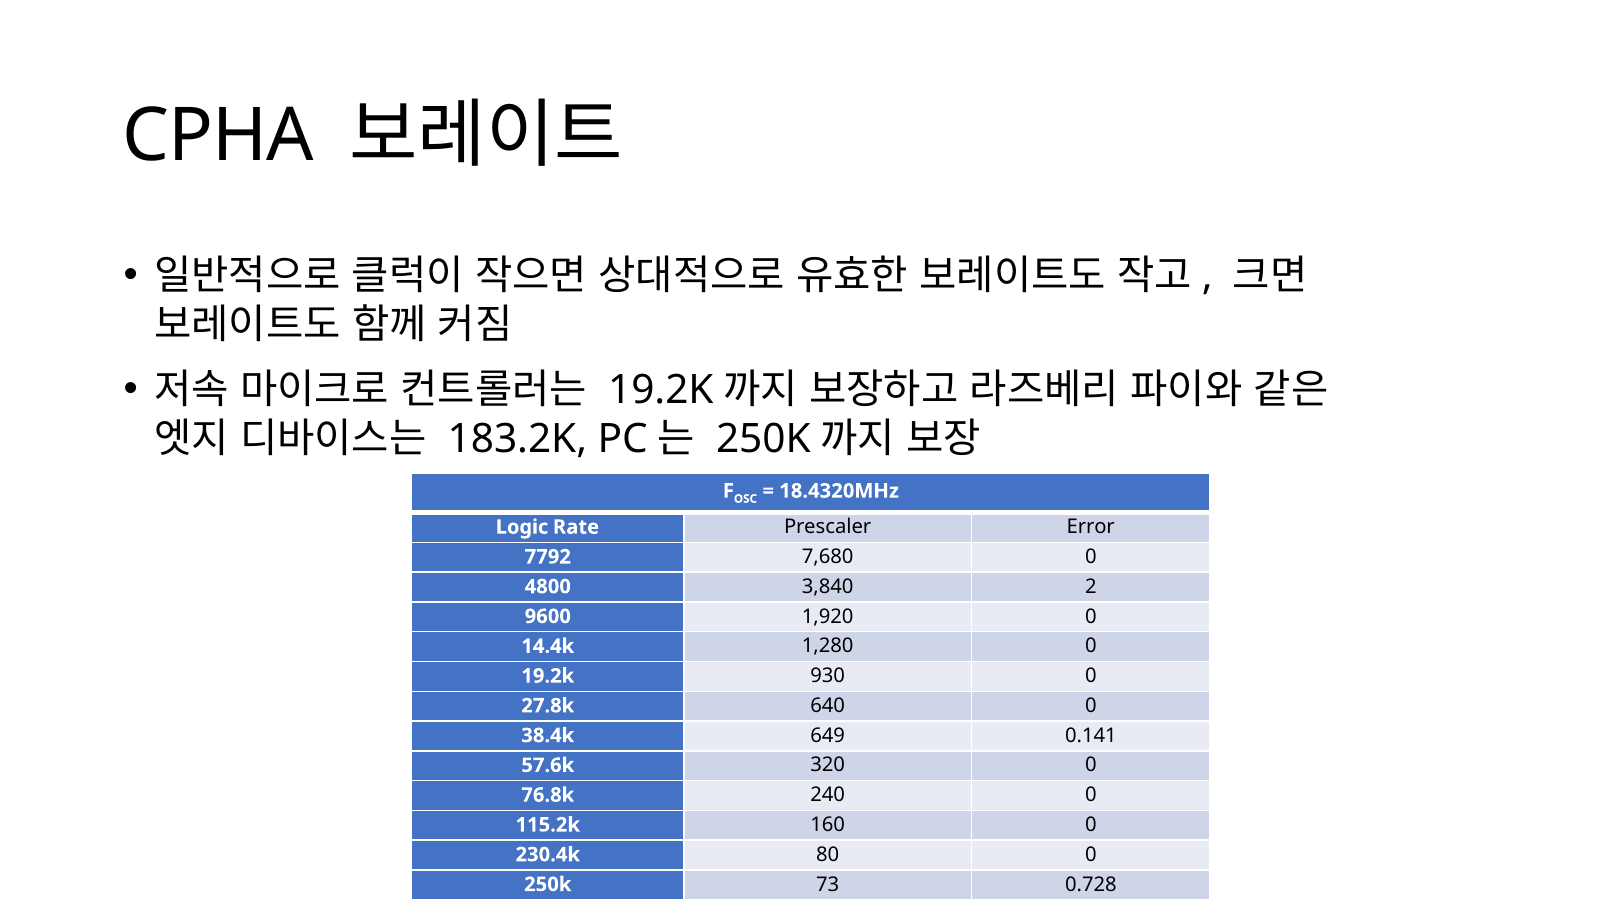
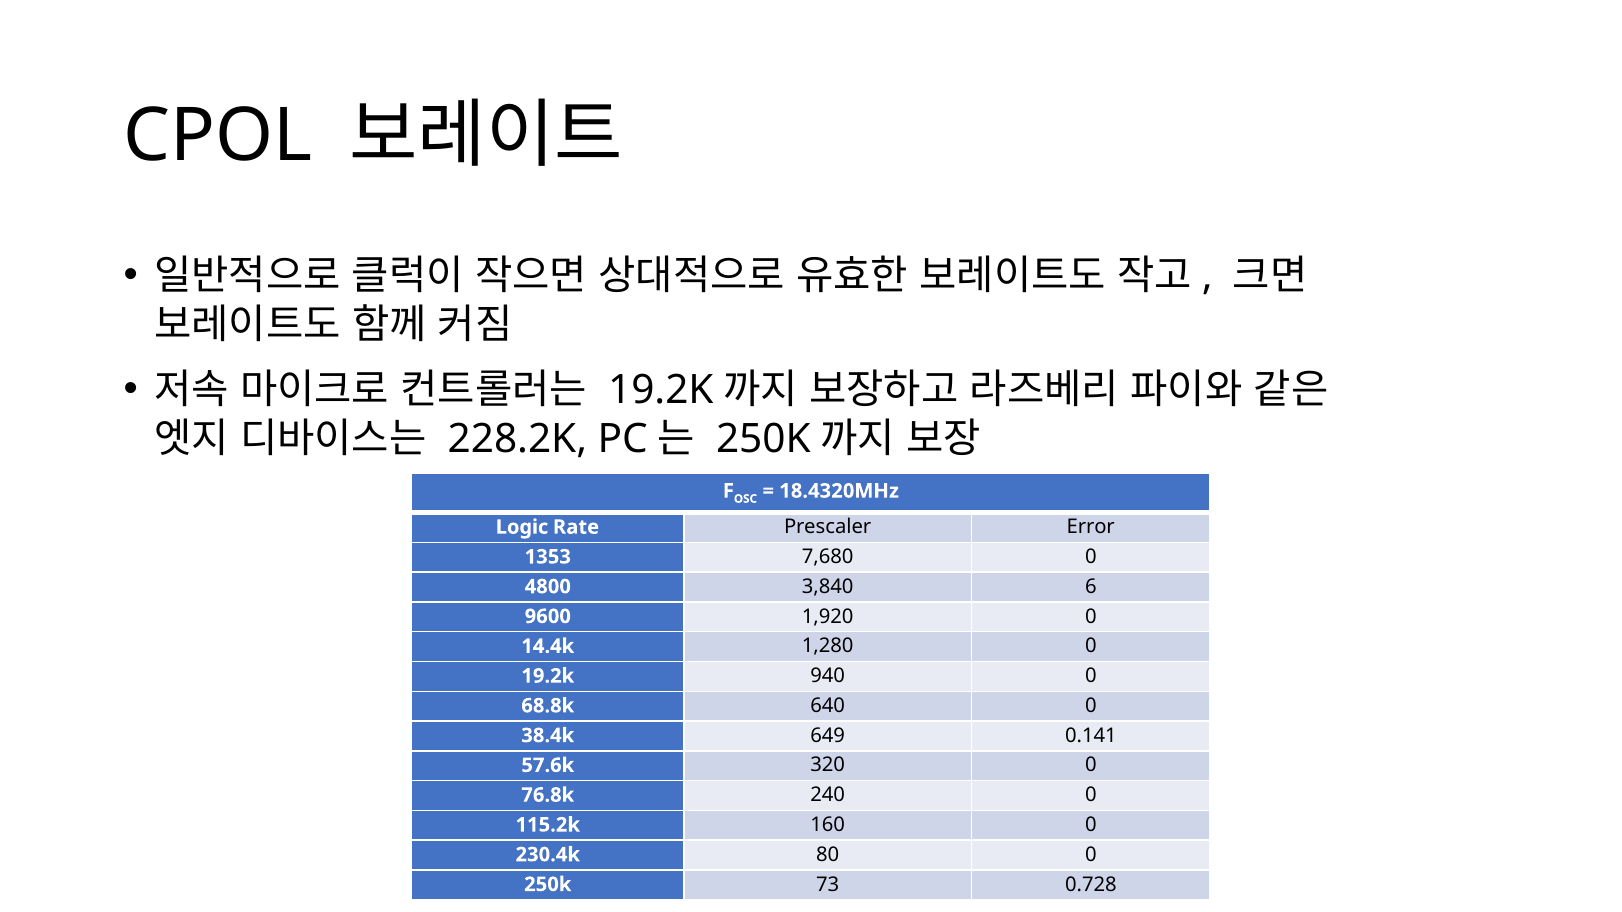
CPHA: CPHA -> CPOL
183.2K: 183.2K -> 228.2K
7792: 7792 -> 1353
2: 2 -> 6
930: 930 -> 940
27.8k: 27.8k -> 68.8k
